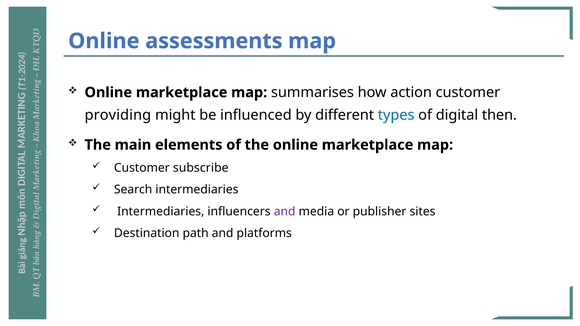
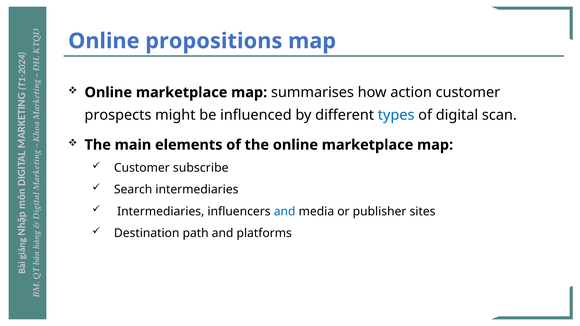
assessments: assessments -> propositions
providing: providing -> prospects
then: then -> scan
and at (285, 212) colour: purple -> blue
